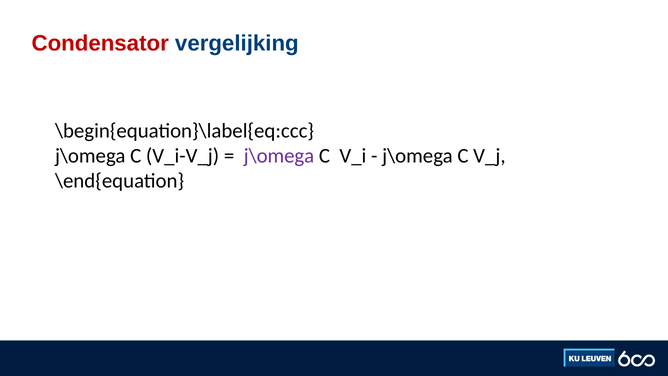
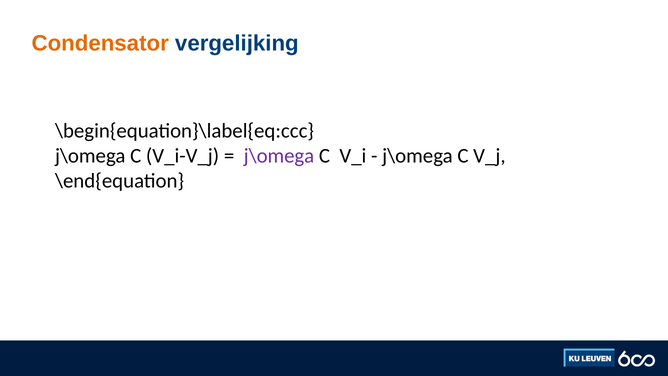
Condensator colour: red -> orange
